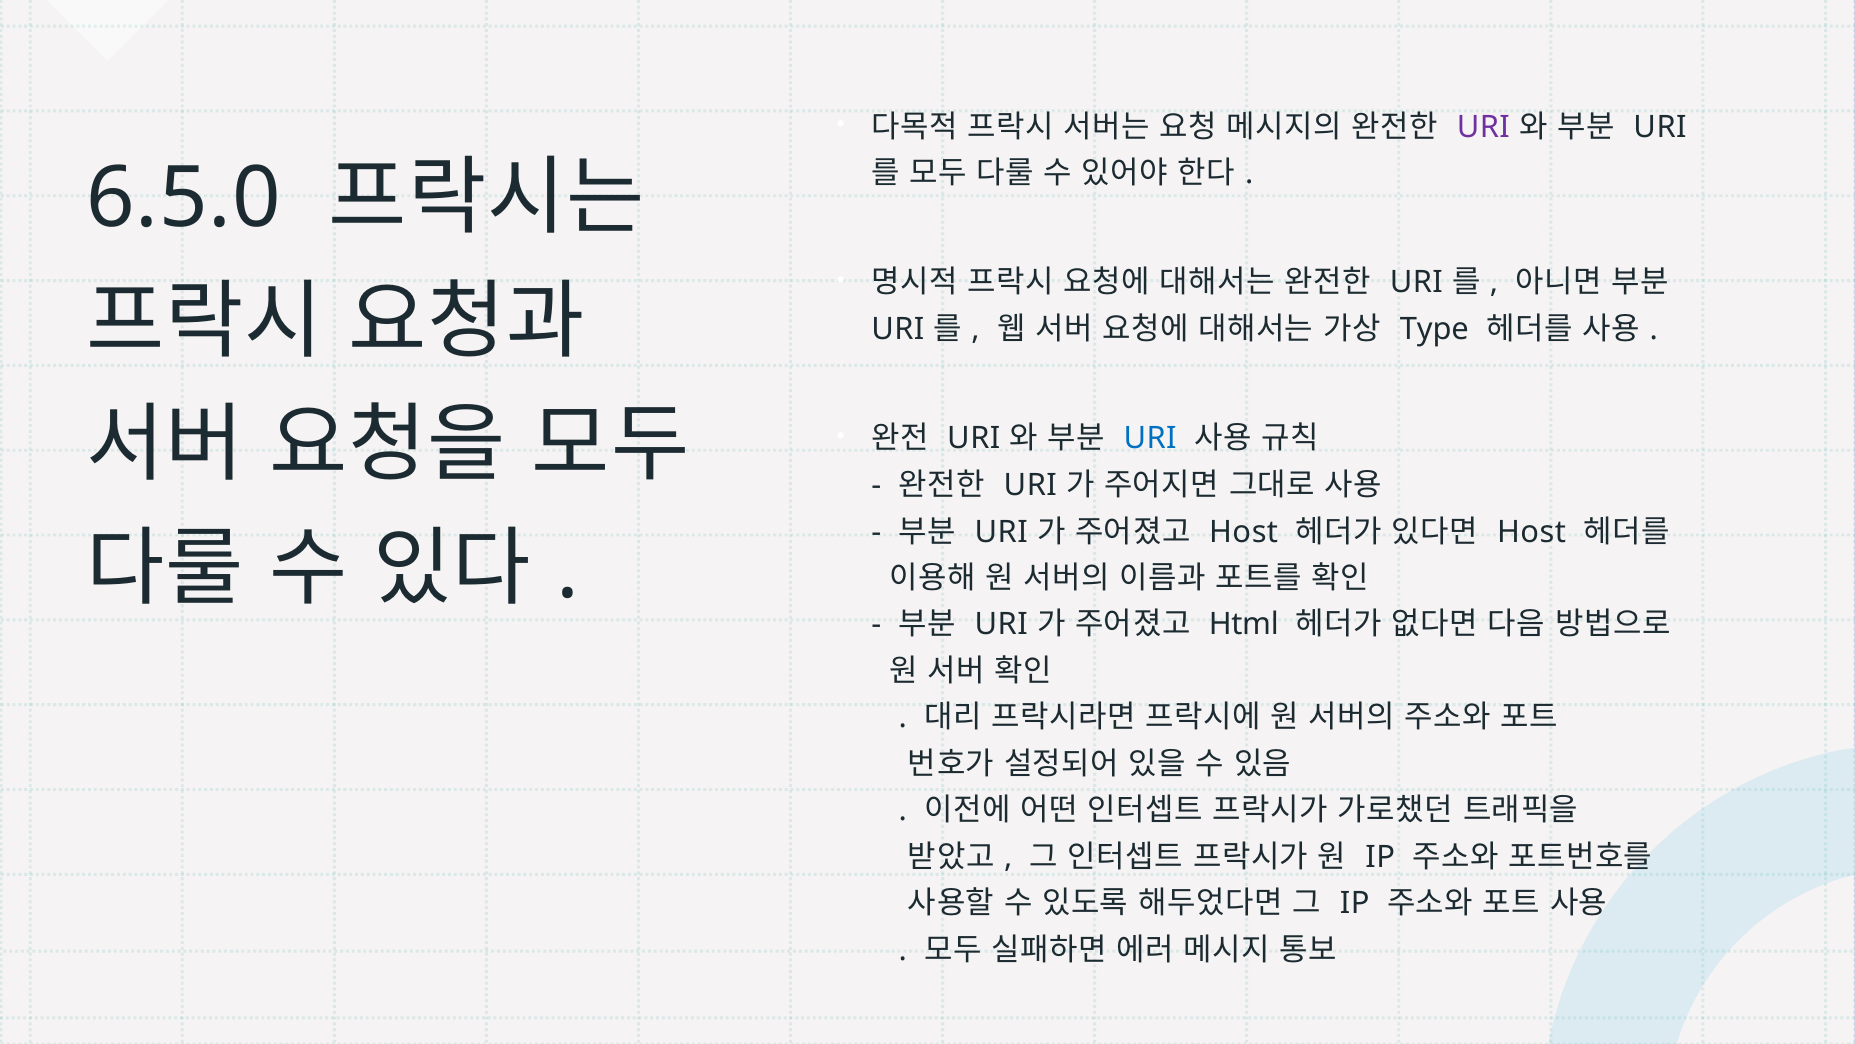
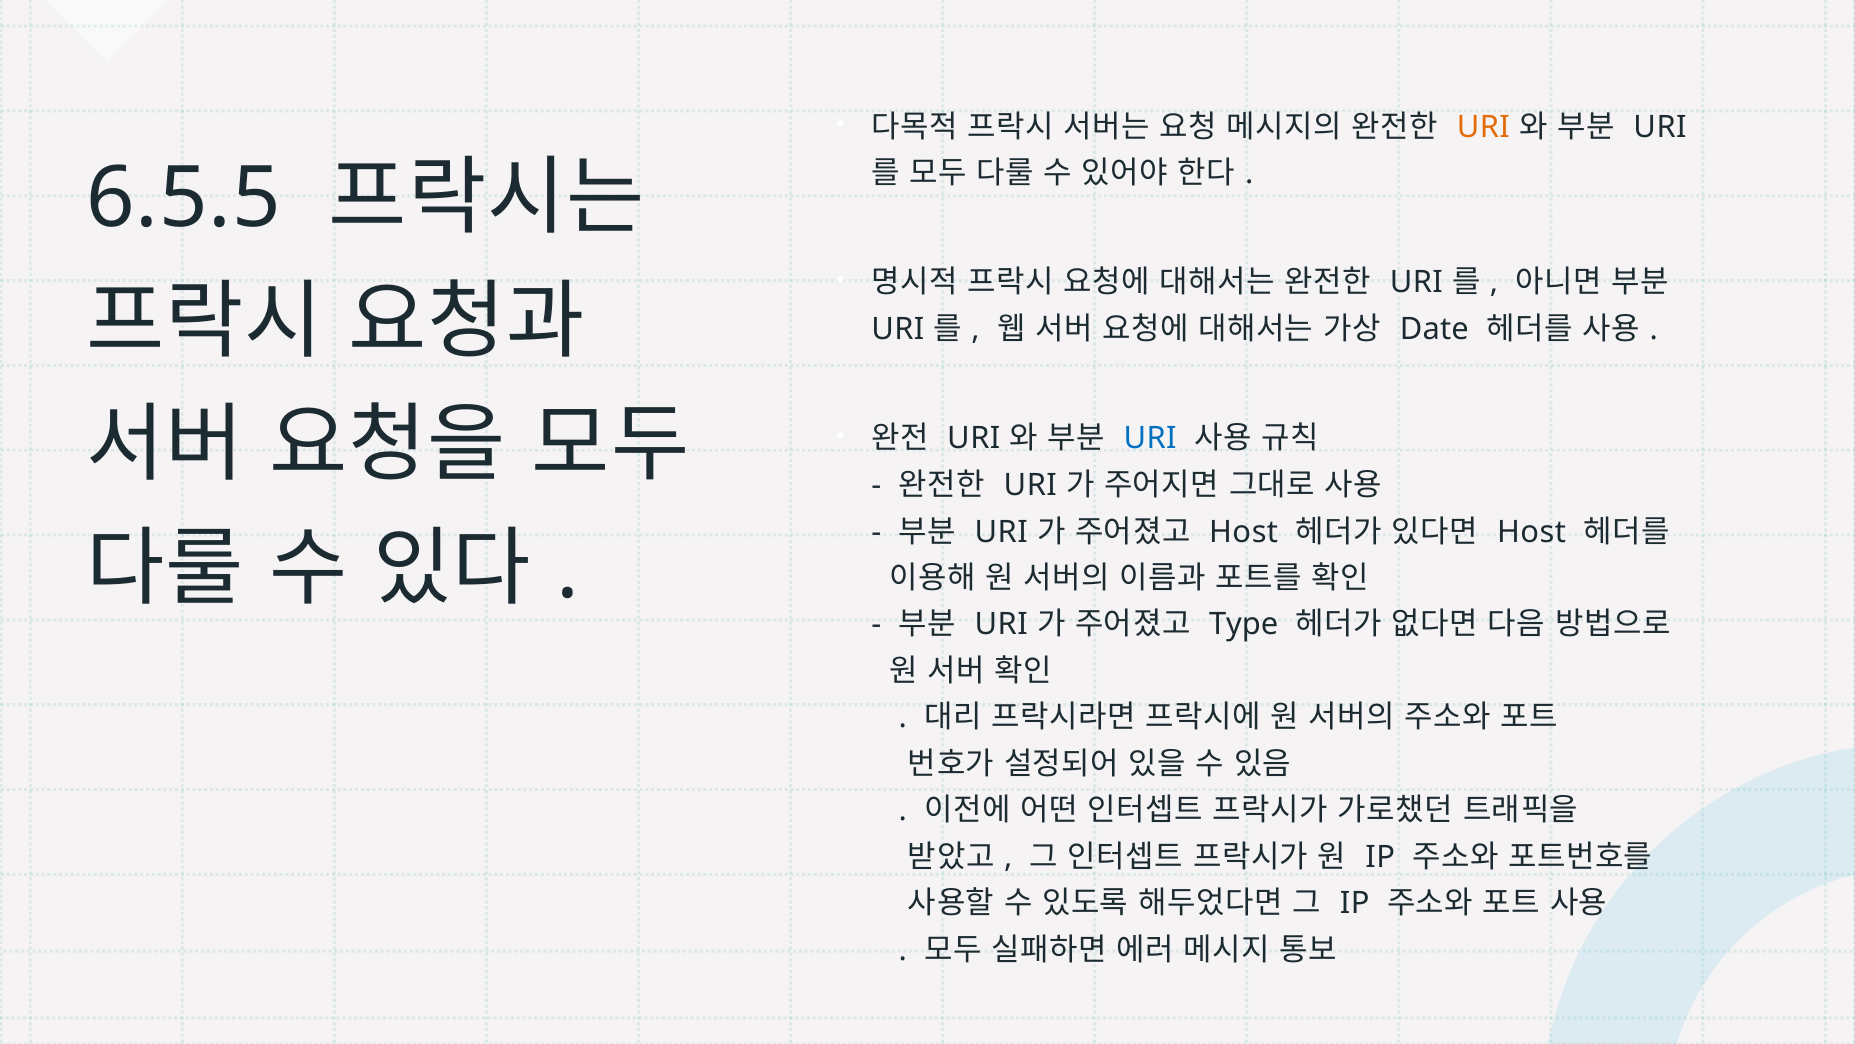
URI at (1483, 127) colour: purple -> orange
6.5.0: 6.5.0 -> 6.5.5
Type: Type -> Date
Html: Html -> Type
